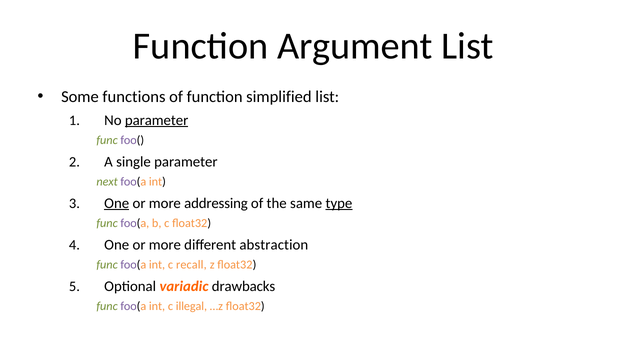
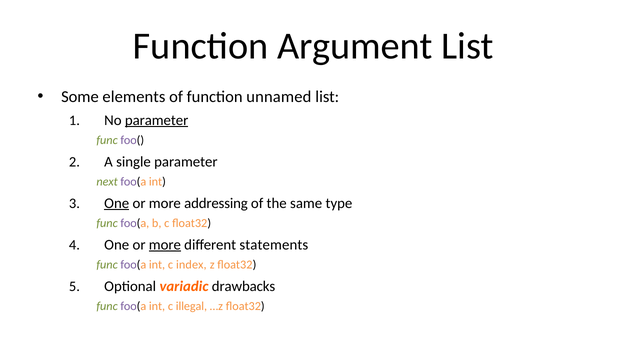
functions: functions -> elements
simplified: simplified -> unnamed
type underline: present -> none
more at (165, 245) underline: none -> present
abstraction: abstraction -> statements
recall: recall -> index
